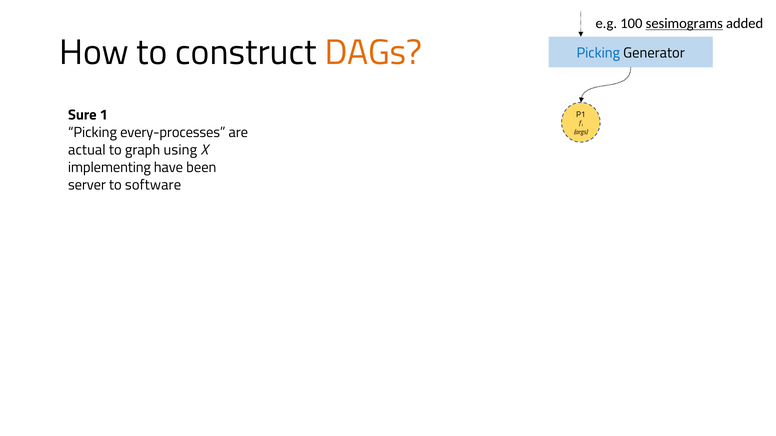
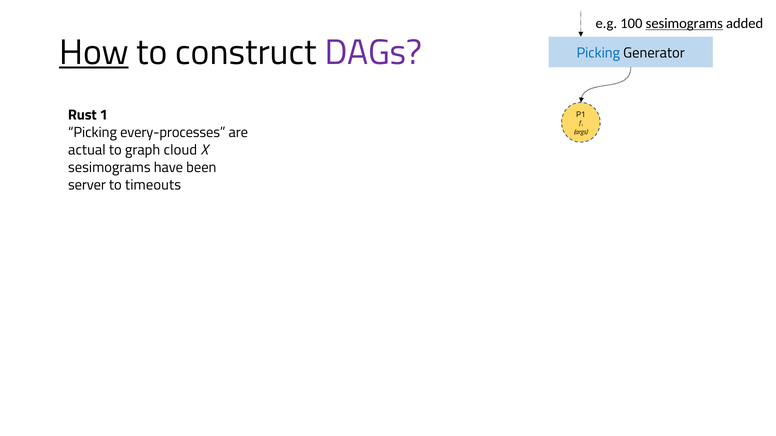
How underline: none -> present
DAGs colour: orange -> purple
Sure: Sure -> Rust
using: using -> cloud
implementing at (109, 168): implementing -> sesimograms
software: software -> timeouts
